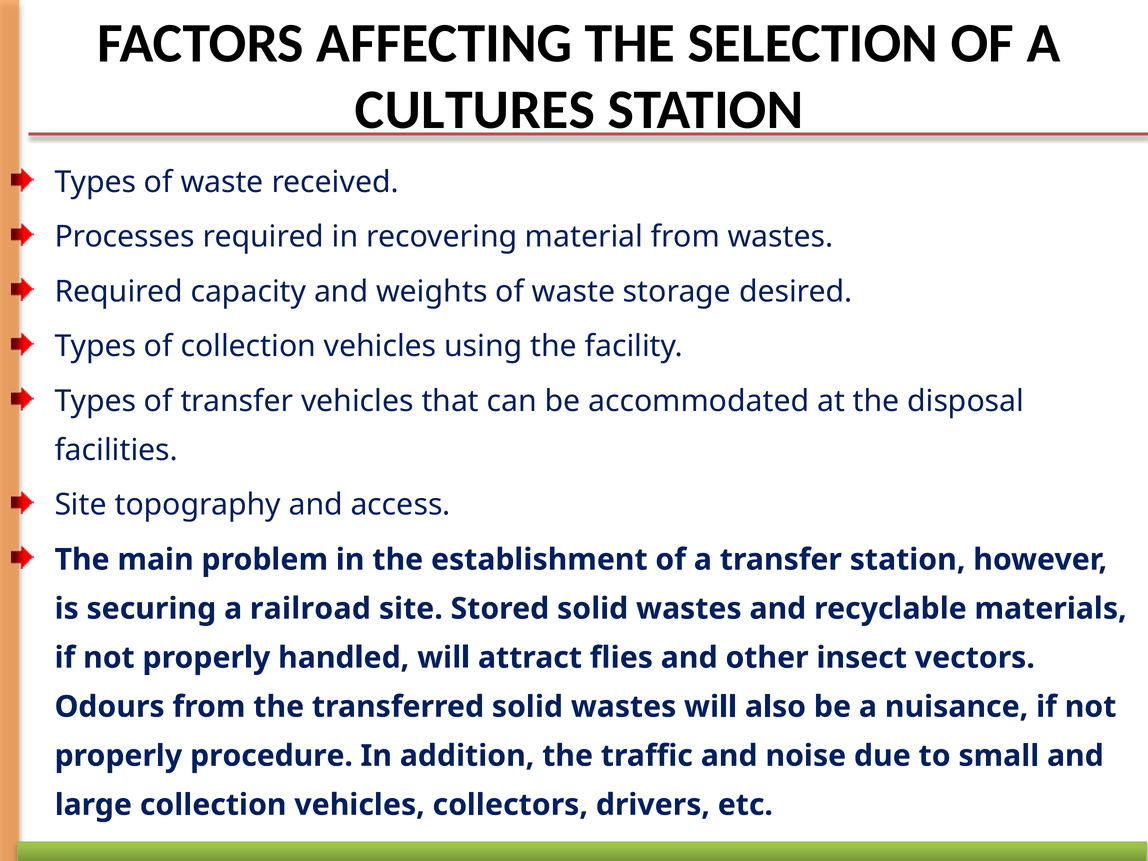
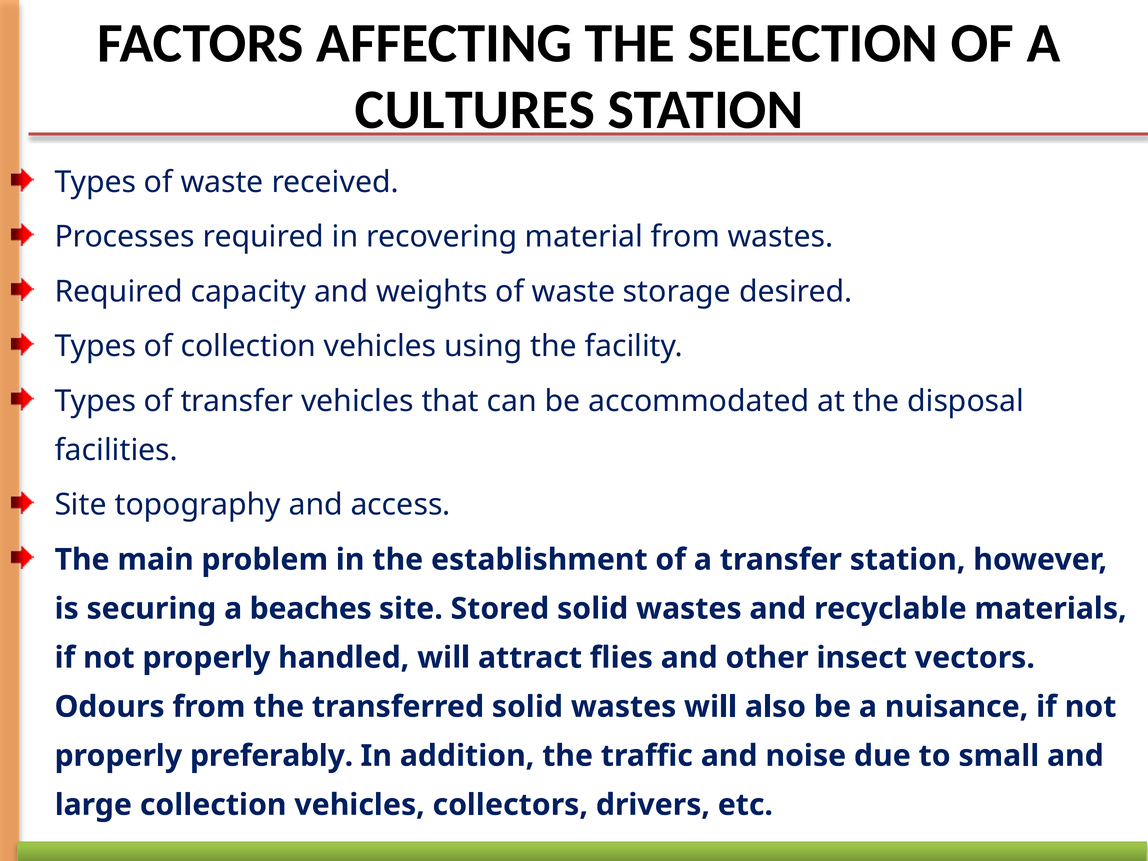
railroad: railroad -> beaches
procedure: procedure -> preferably
